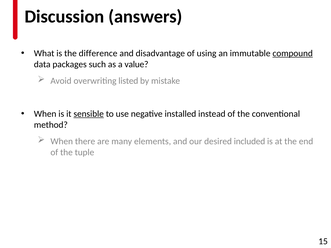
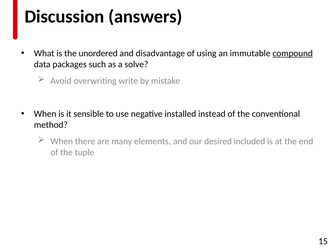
difference: difference -> unordered
value: value -> solve
listed: listed -> write
sensible underline: present -> none
